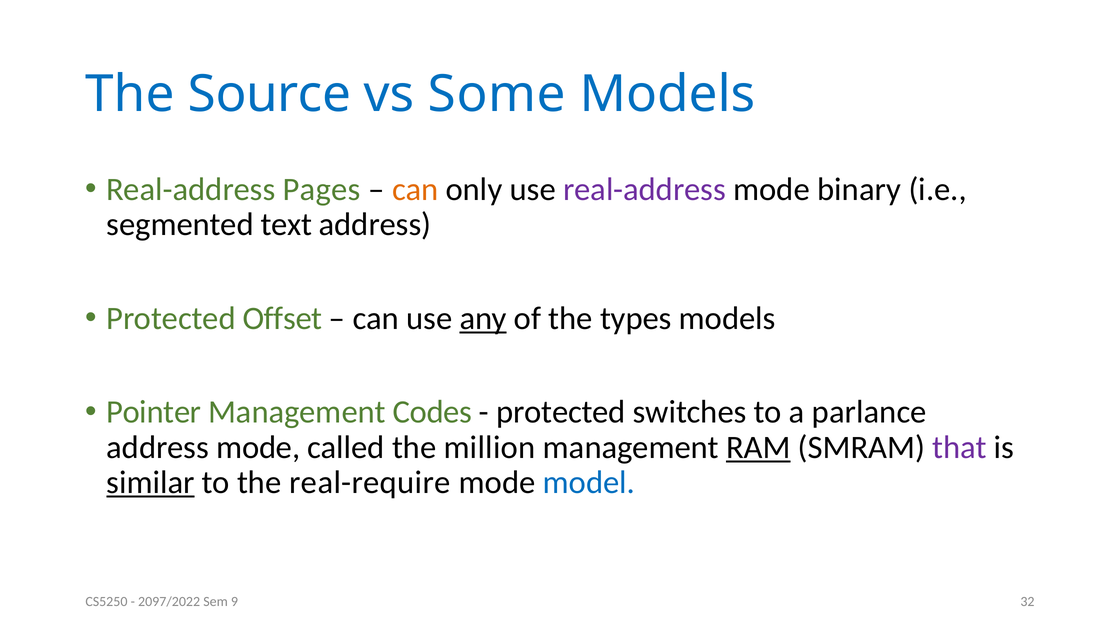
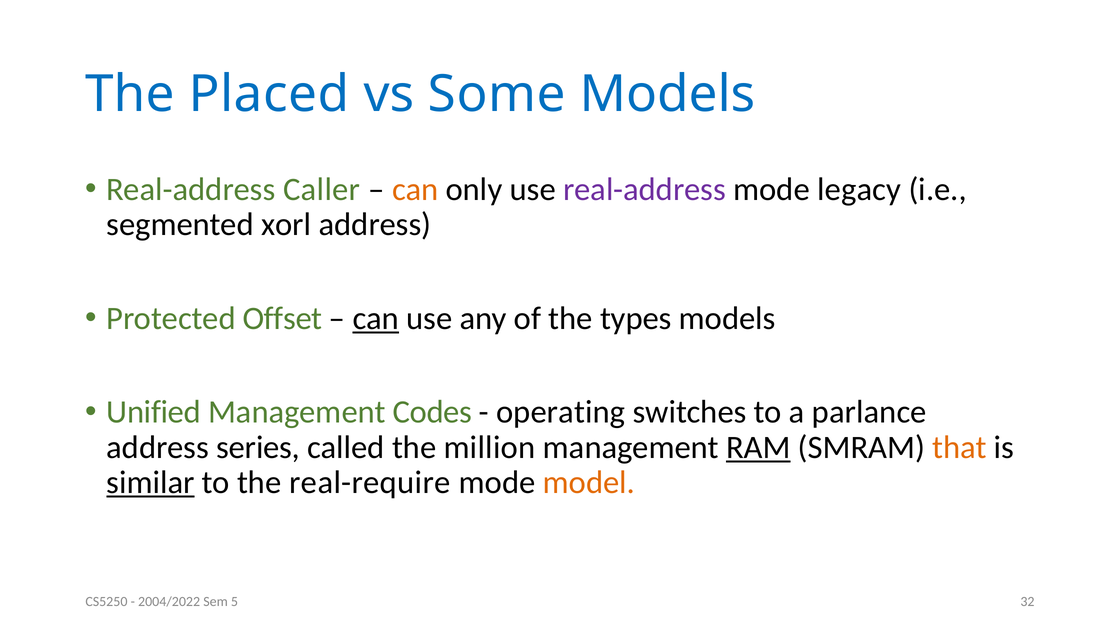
Source: Source -> Placed
Pages: Pages -> Caller
binary: binary -> legacy
text: text -> xorl
can at (376, 318) underline: none -> present
any underline: present -> none
Pointer: Pointer -> Unified
protected at (561, 412): protected -> operating
address mode: mode -> series
that colour: purple -> orange
model colour: blue -> orange
2097/2022: 2097/2022 -> 2004/2022
9: 9 -> 5
